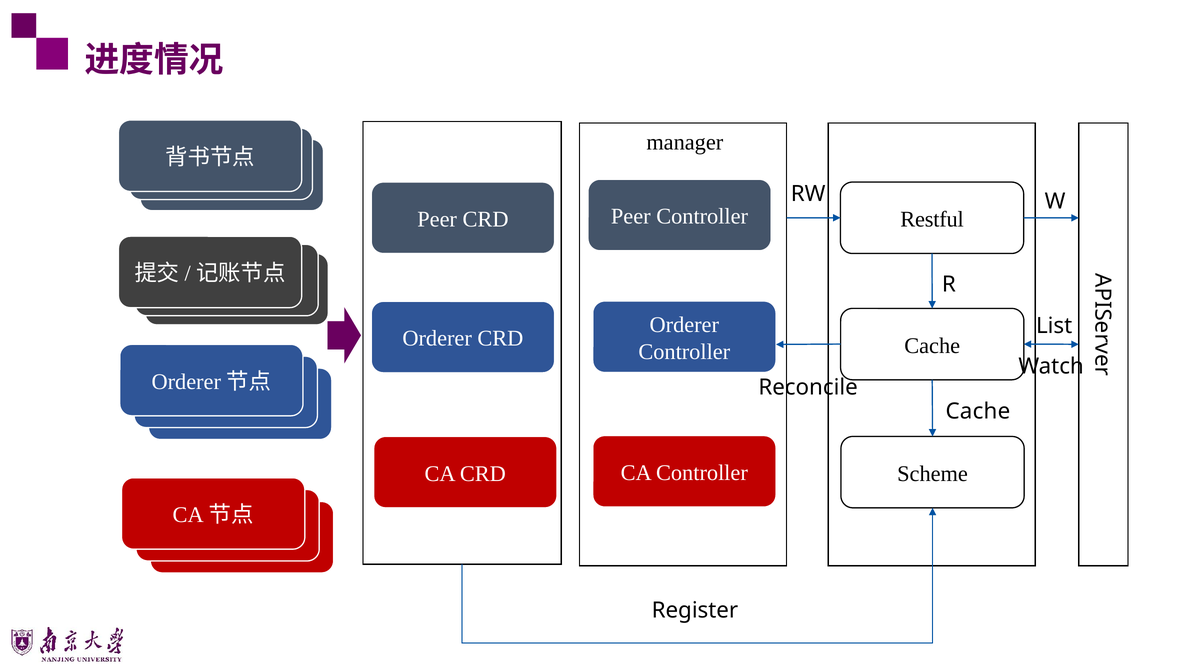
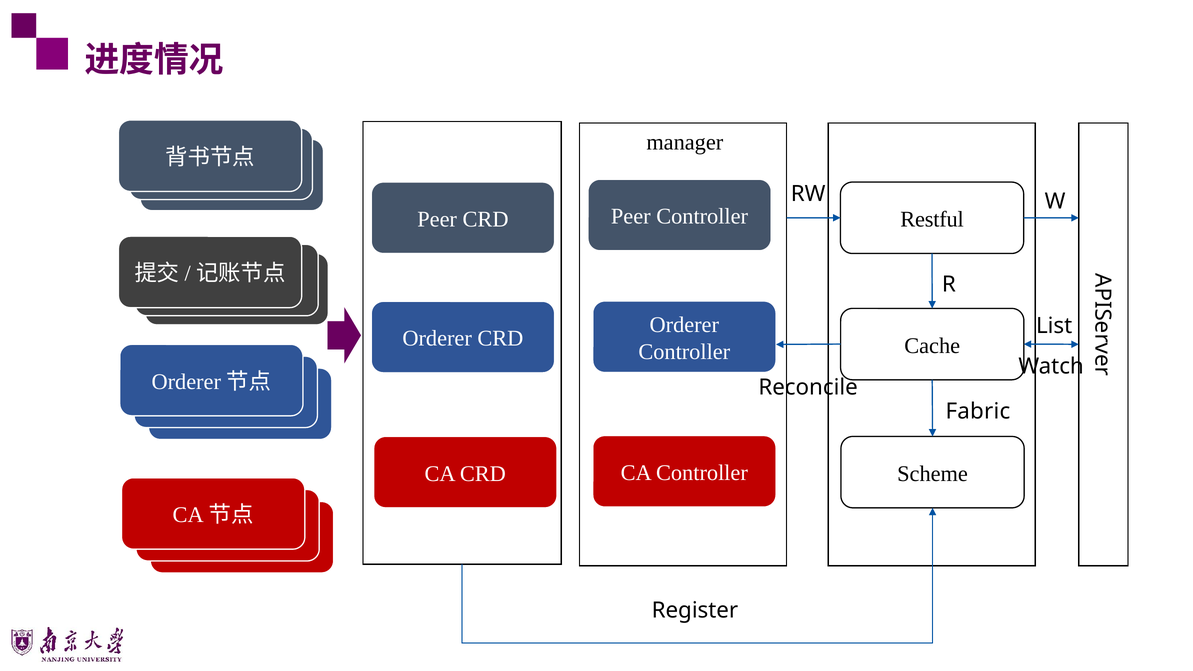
Cache at (978, 411): Cache -> Fabric
